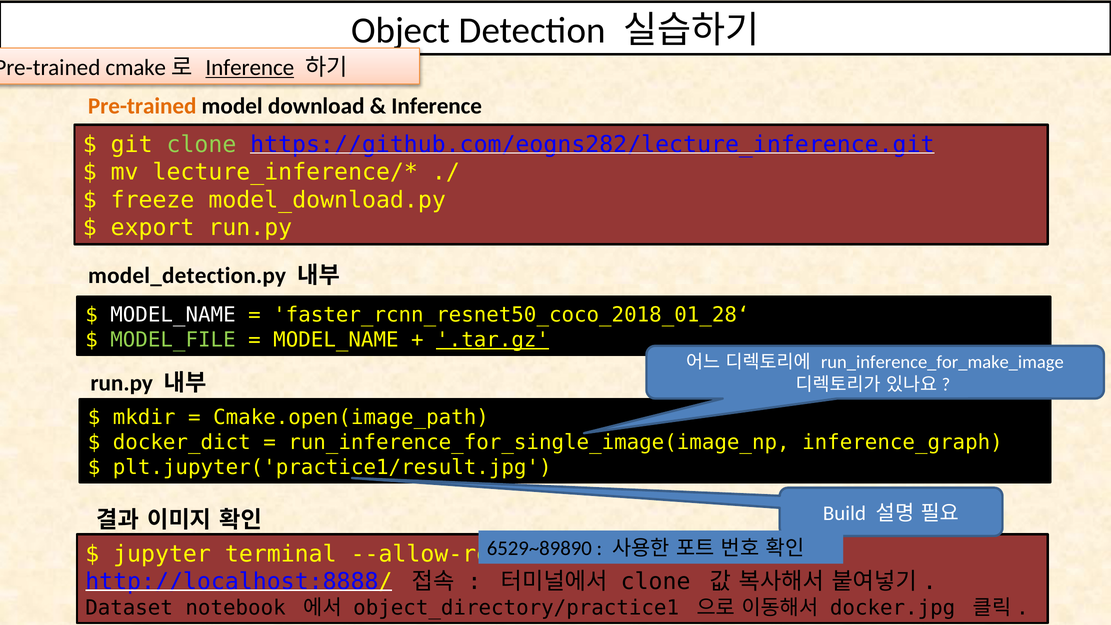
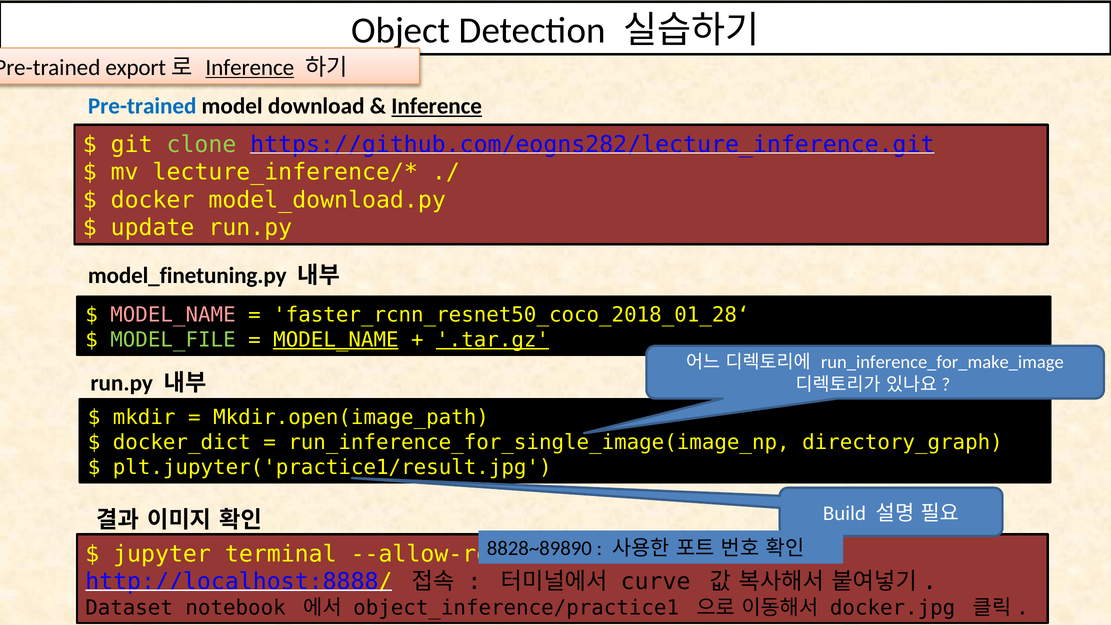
cmake: cmake -> export
Pre-trained at (142, 106) colour: orange -> blue
Inference at (437, 106) underline: none -> present
freeze: freeze -> docker
export: export -> update
model_detection.py: model_detection.py -> model_finetuning.py
MODEL_NAME at (173, 315) colour: white -> pink
MODEL_NAME at (336, 340) underline: none -> present
Cmake.open(image_path: Cmake.open(image_path -> Mkdir.open(image_path
inference_graph: inference_graph -> directory_graph
6529~89890: 6529~89890 -> 8828~89890
clone at (656, 582): clone -> curve
object_directory/practice1: object_directory/practice1 -> object_inference/practice1
